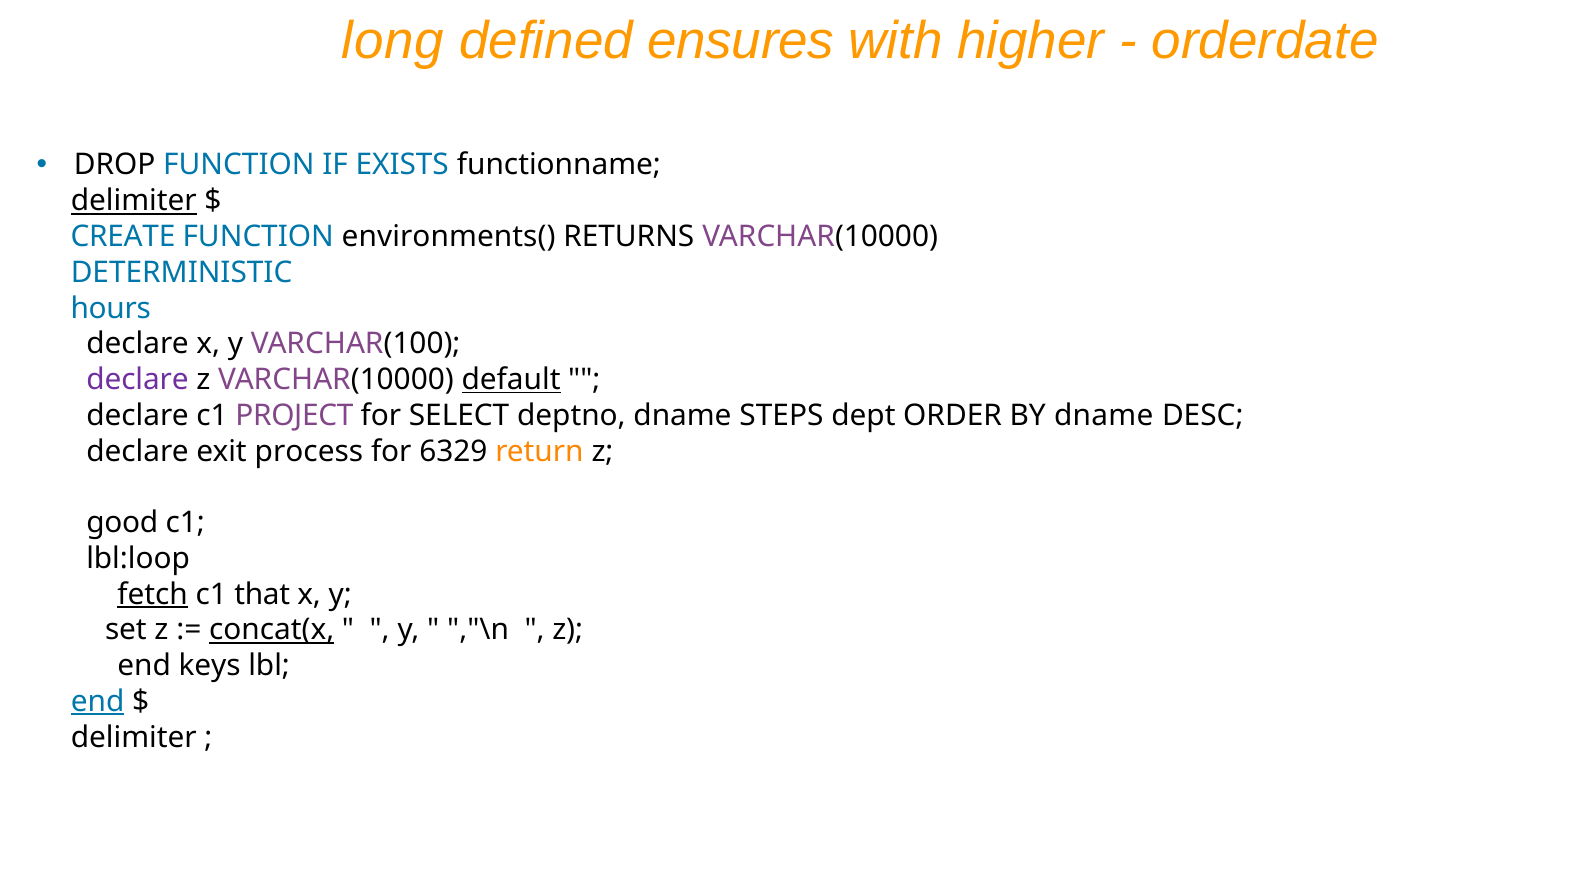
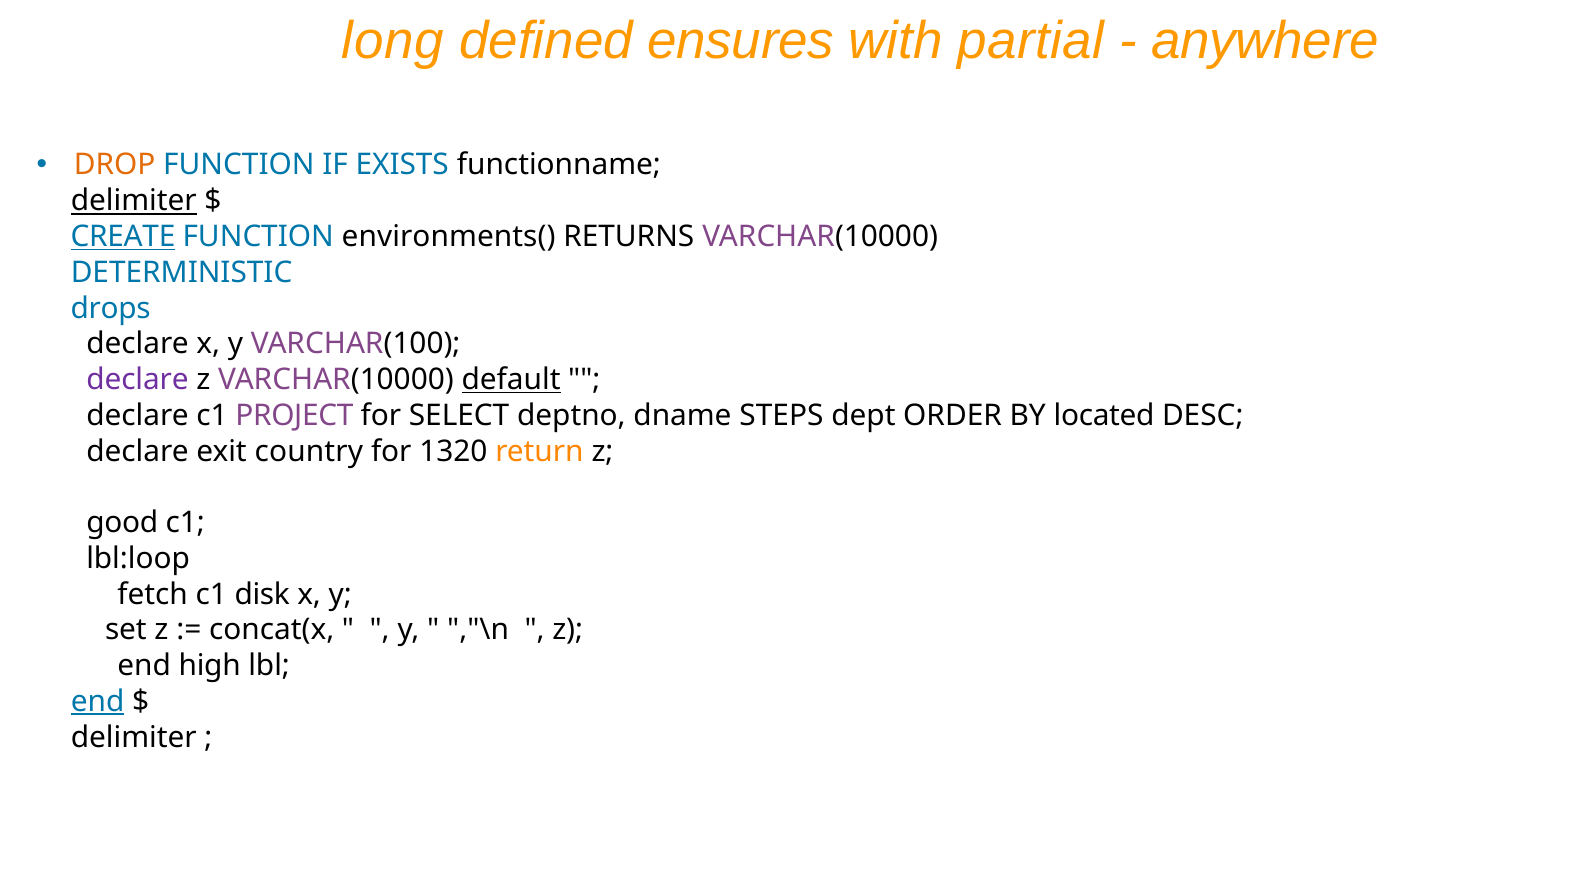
higher: higher -> partial
orderdate: orderdate -> anywhere
DROP colour: black -> orange
CREATE underline: none -> present
hours: hours -> drops
BY dname: dname -> located
process: process -> country
6329: 6329 -> 1320
fetch underline: present -> none
that: that -> disk
concat(x underline: present -> none
keys: keys -> high
